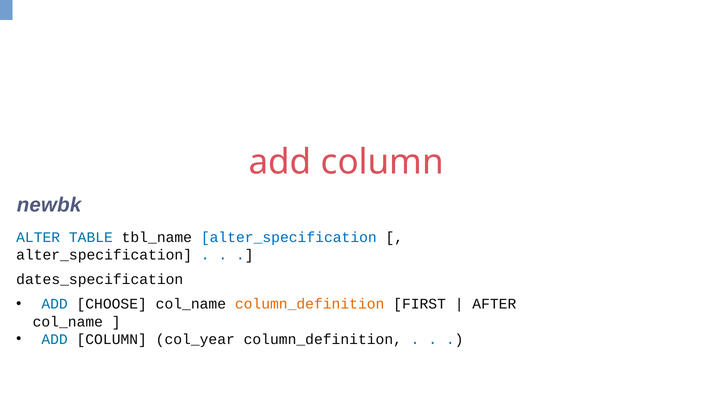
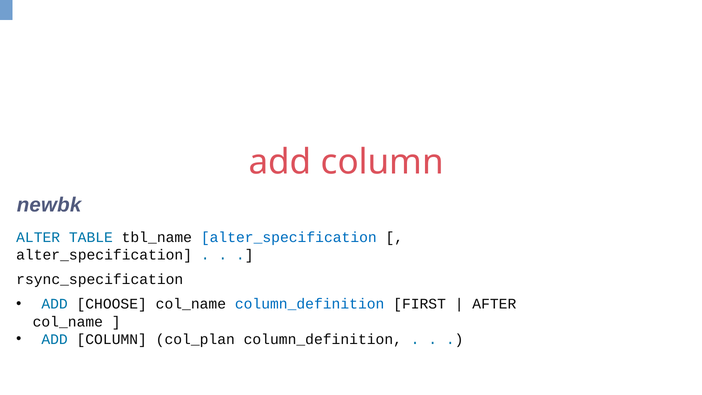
dates_specification: dates_specification -> rsync_specification
column_definition at (310, 304) colour: orange -> blue
col_year: col_year -> col_plan
